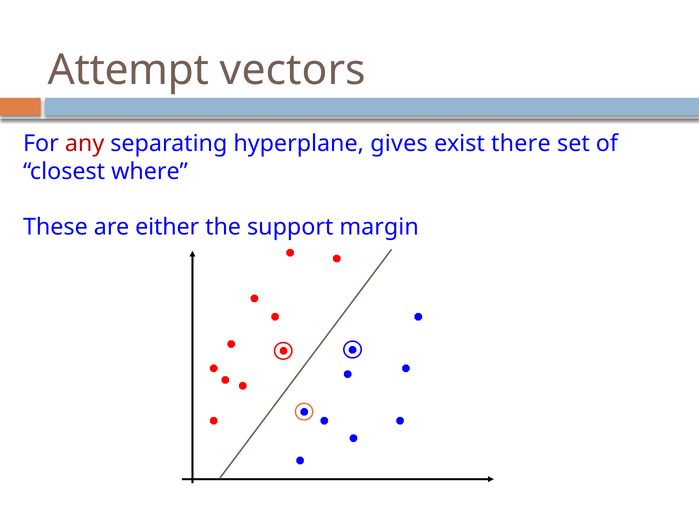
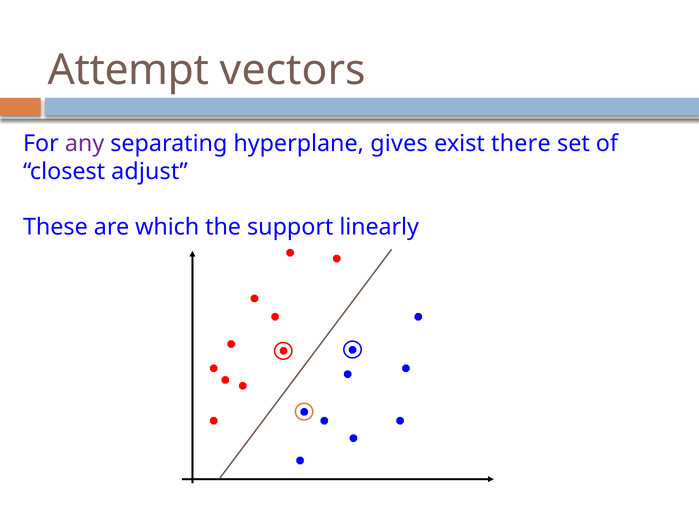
any colour: red -> purple
where: where -> adjust
either: either -> which
margin: margin -> linearly
